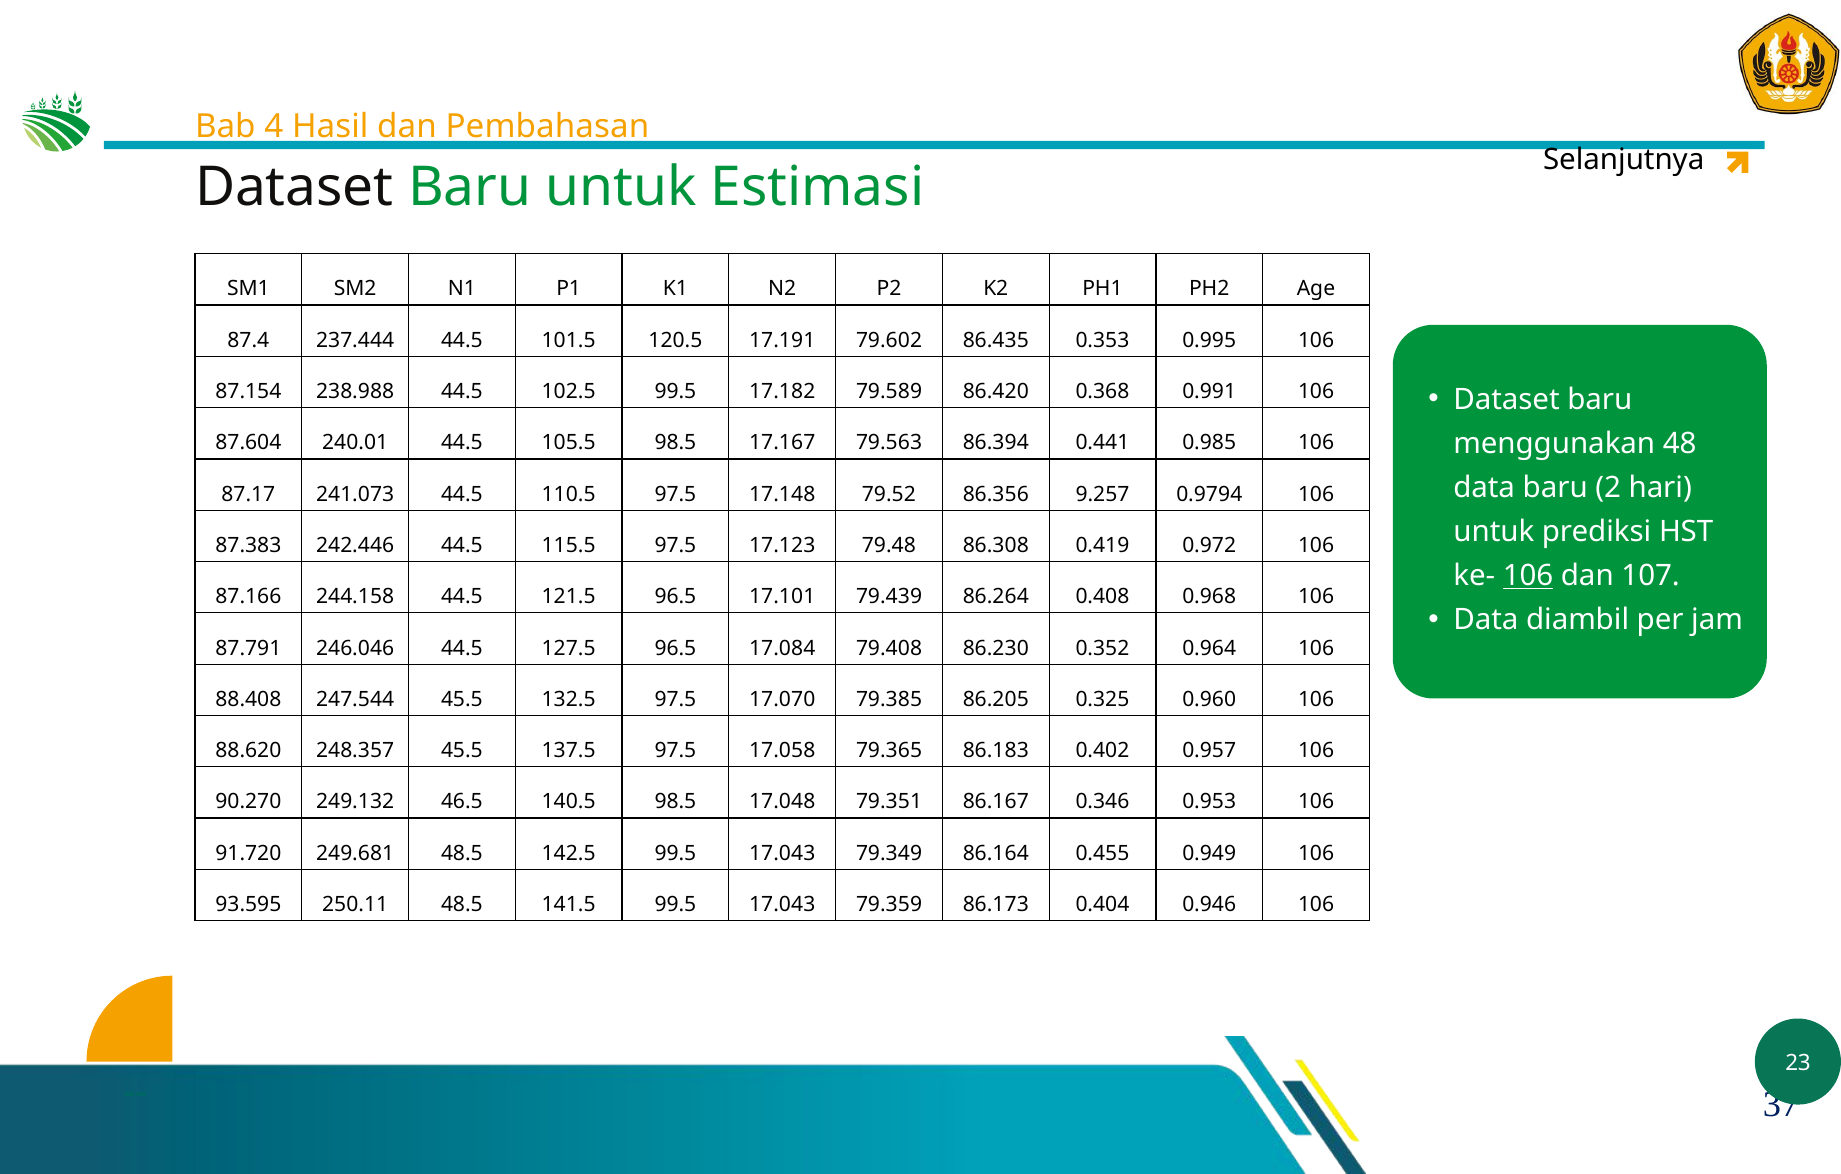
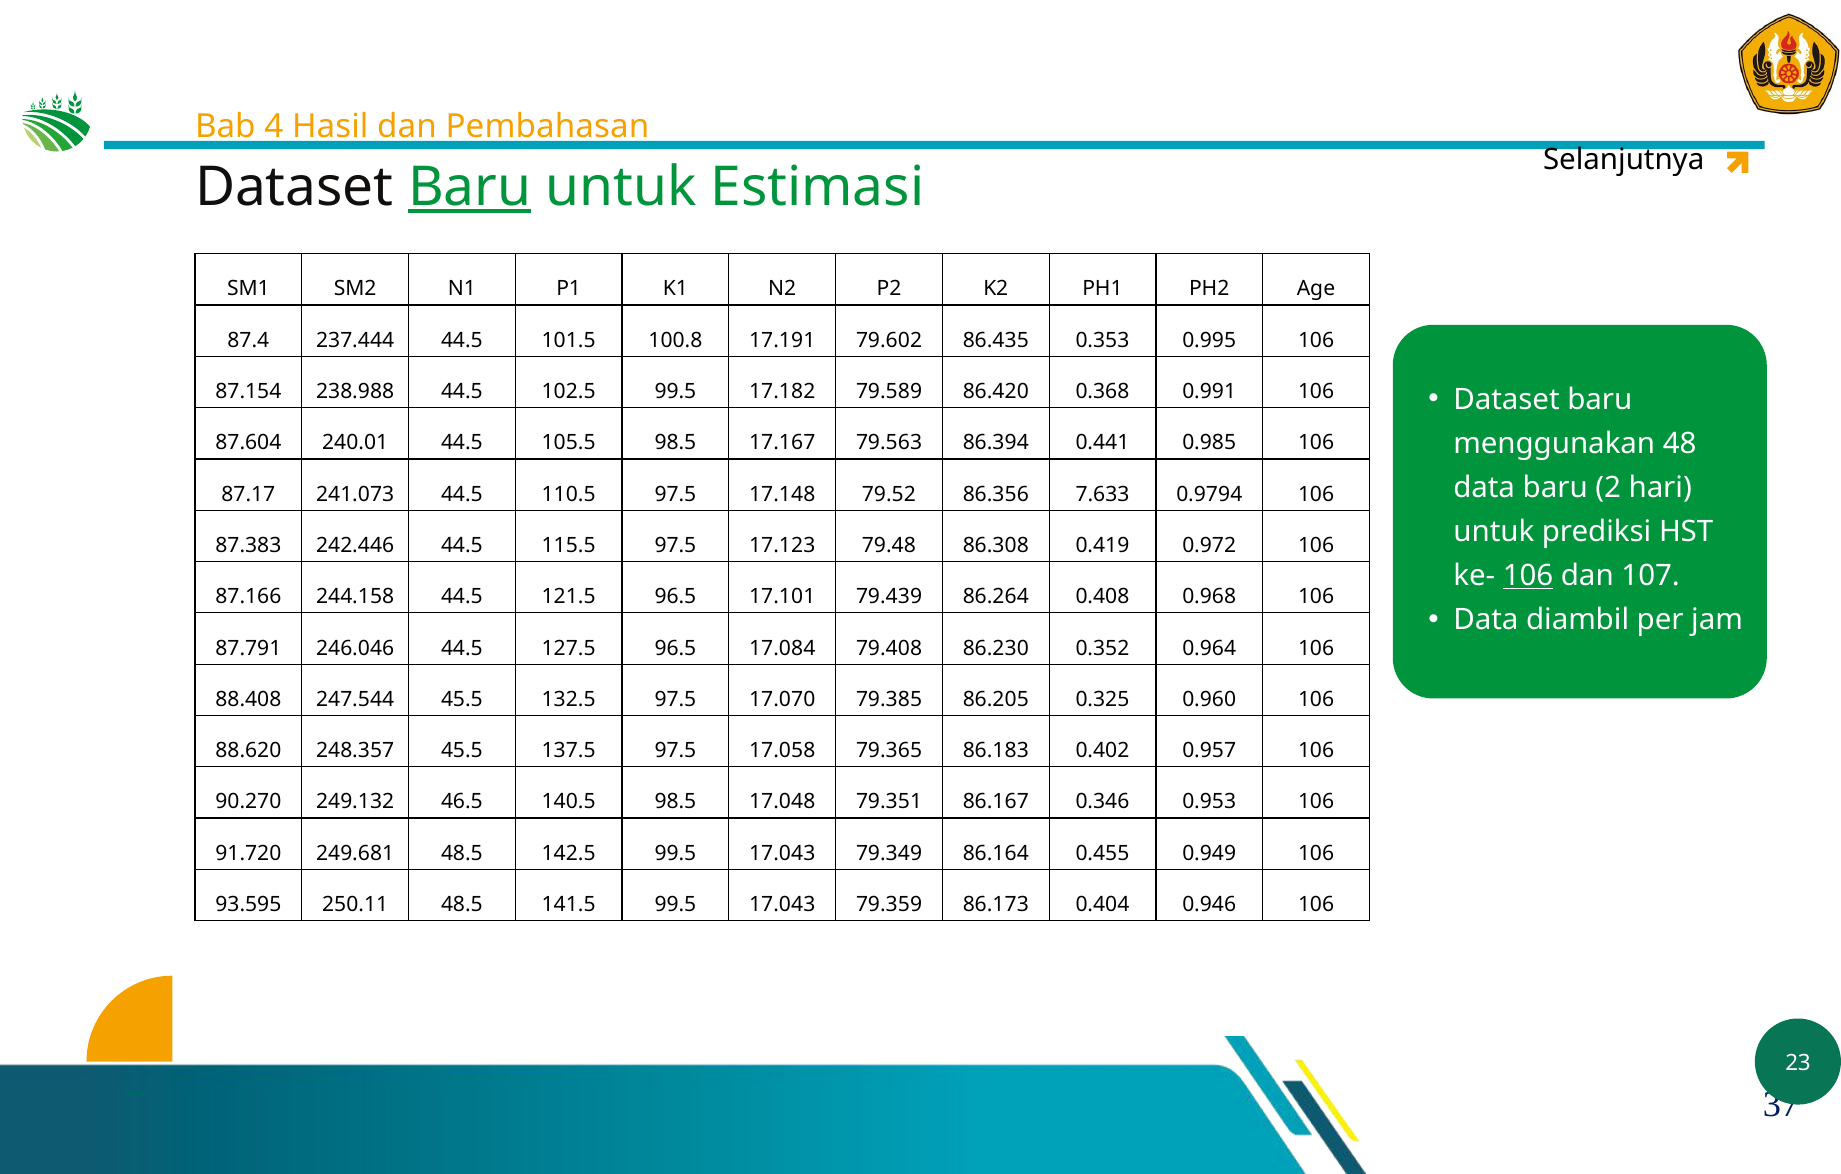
Baru at (470, 187) underline: none -> present
120.5: 120.5 -> 100.8
9.257: 9.257 -> 7.633
